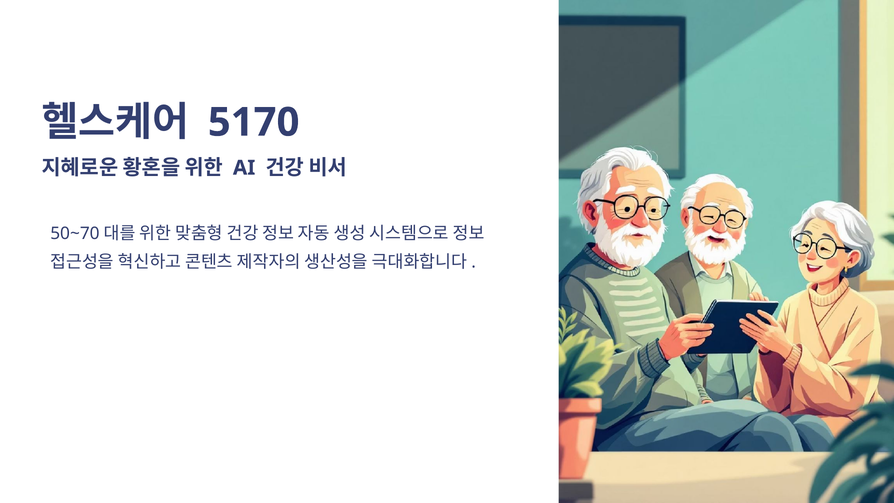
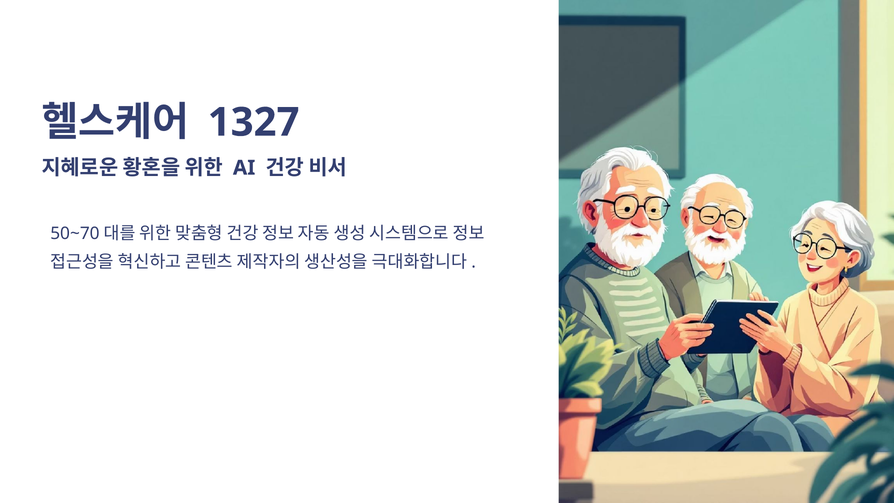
5170: 5170 -> 1327
